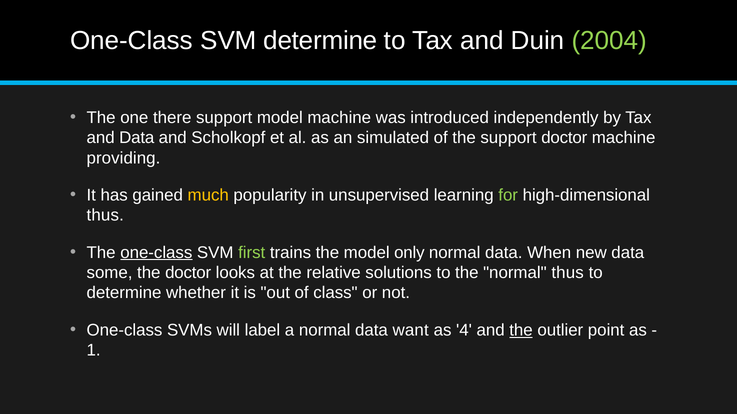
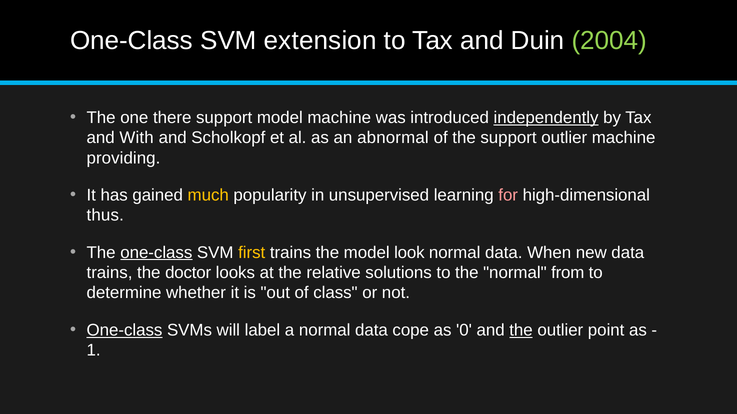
SVM determine: determine -> extension
independently underline: none -> present
and Data: Data -> With
simulated: simulated -> abnormal
support doctor: doctor -> outlier
for colour: light green -> pink
first colour: light green -> yellow
only: only -> look
some at (110, 273): some -> trains
normal thus: thus -> from
One-class at (125, 330) underline: none -> present
want: want -> cope
4: 4 -> 0
